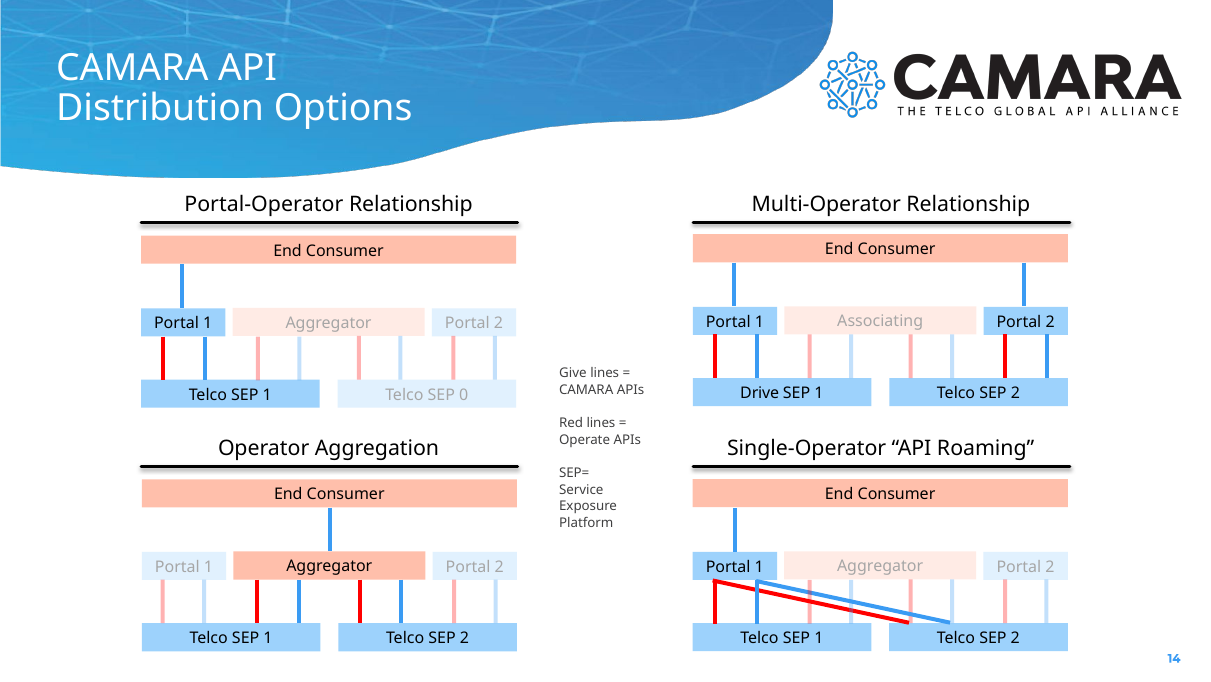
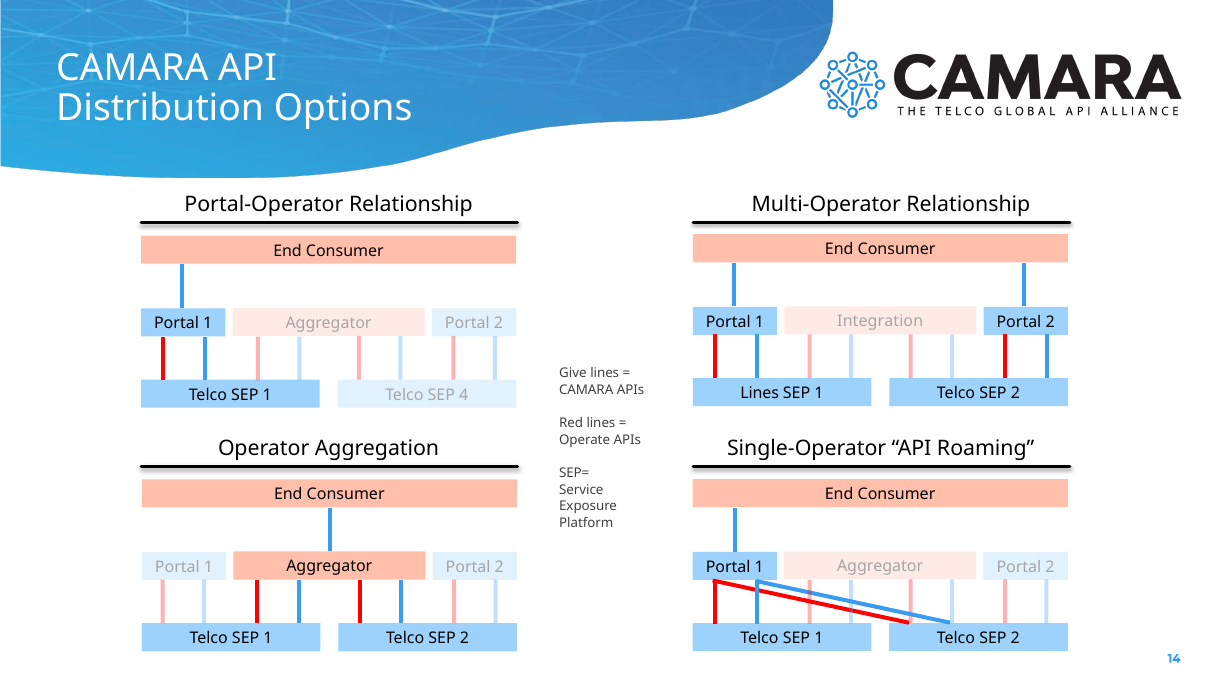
Associating: Associating -> Integration
Drive at (760, 393): Drive -> Lines
0: 0 -> 4
